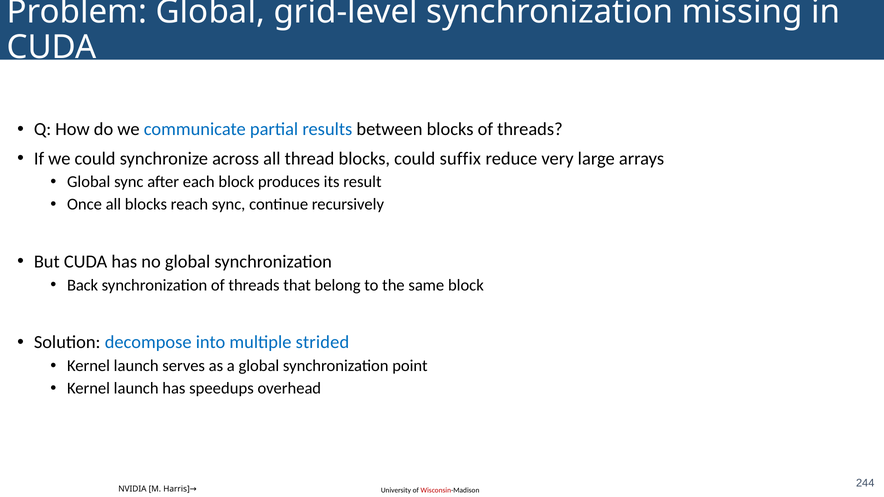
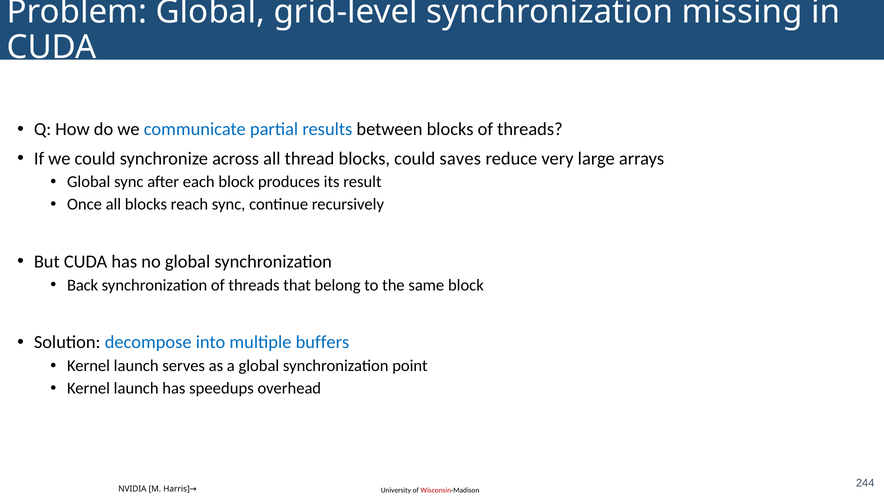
suffix: suffix -> saves
strided: strided -> buffers
